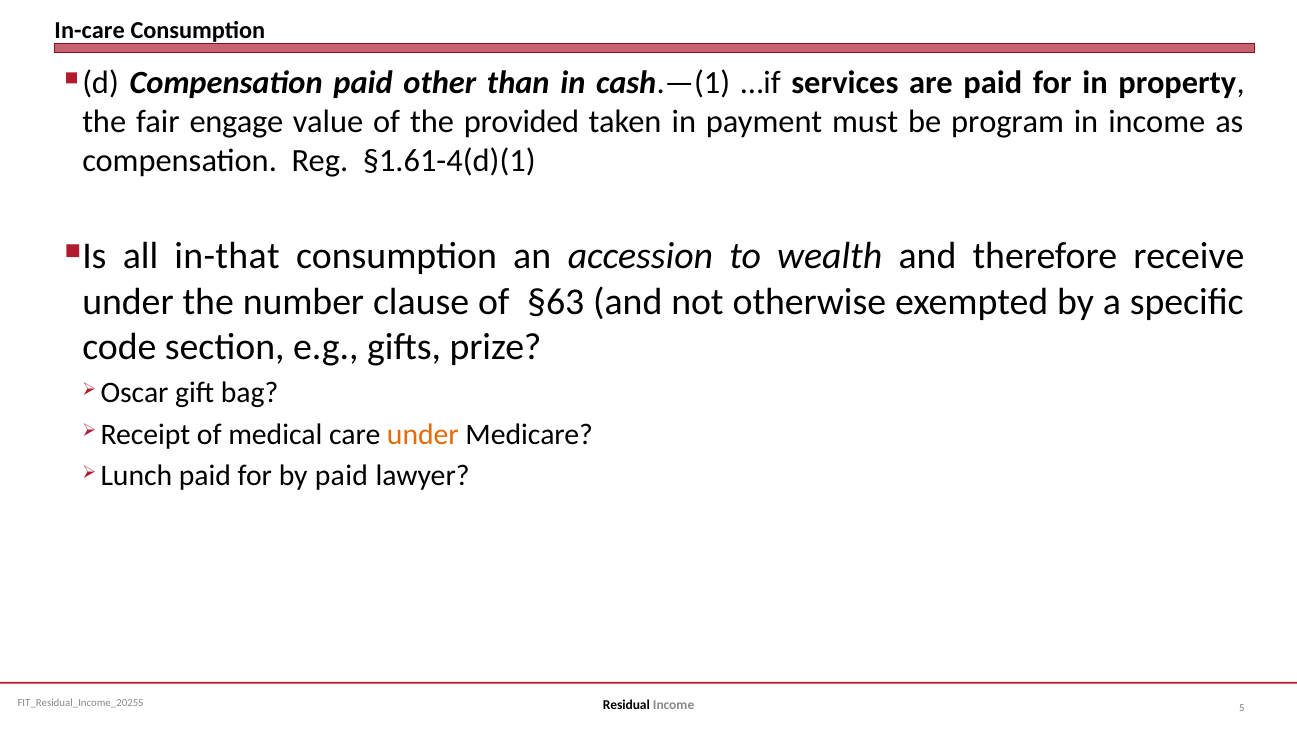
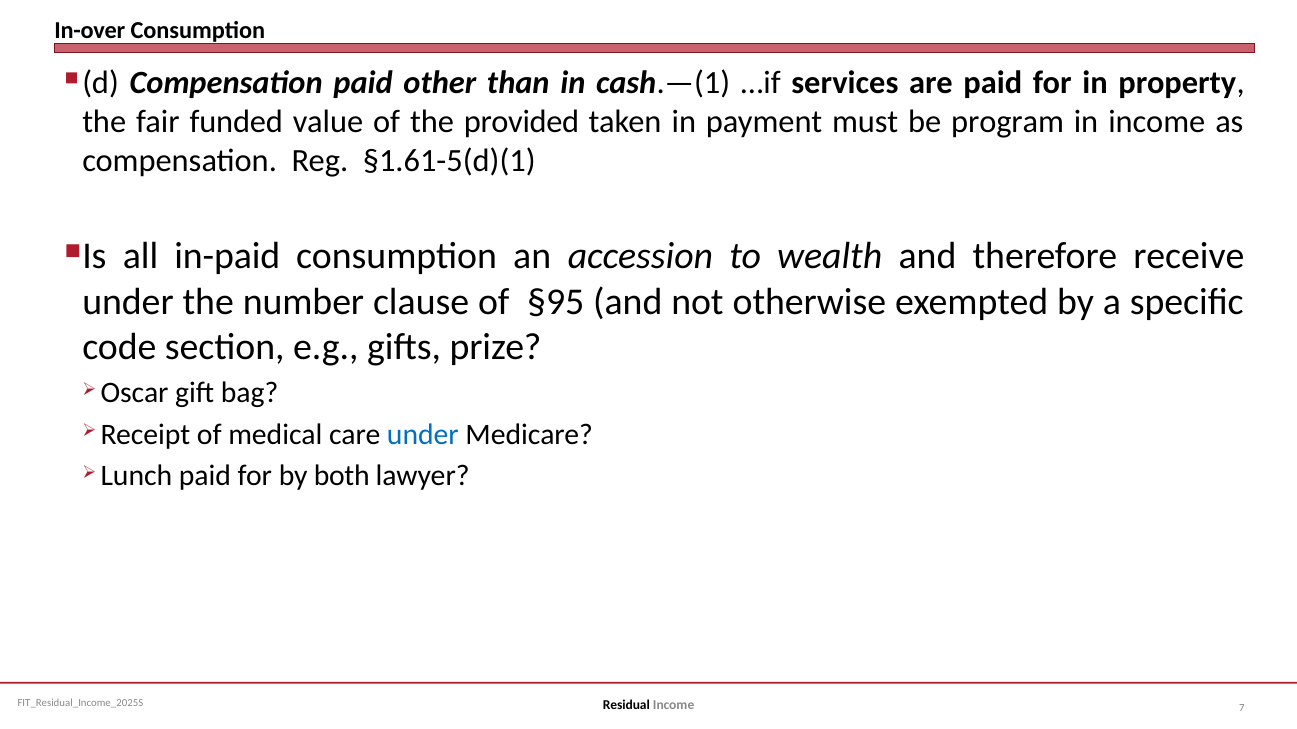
In-care: In-care -> In-over
engage: engage -> funded
§1.61-4(d)(1: §1.61-4(d)(1 -> §1.61-5(d)(1
in-that: in-that -> in-paid
§63: §63 -> §95
under at (423, 435) colour: orange -> blue
by paid: paid -> both
5: 5 -> 7
